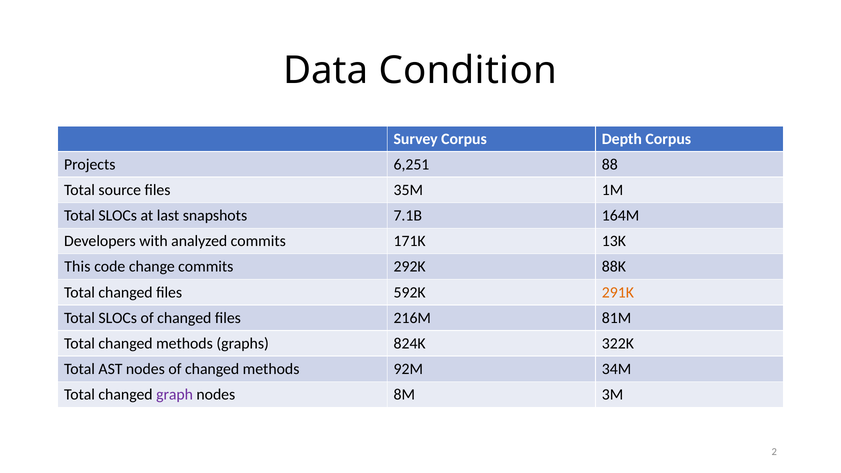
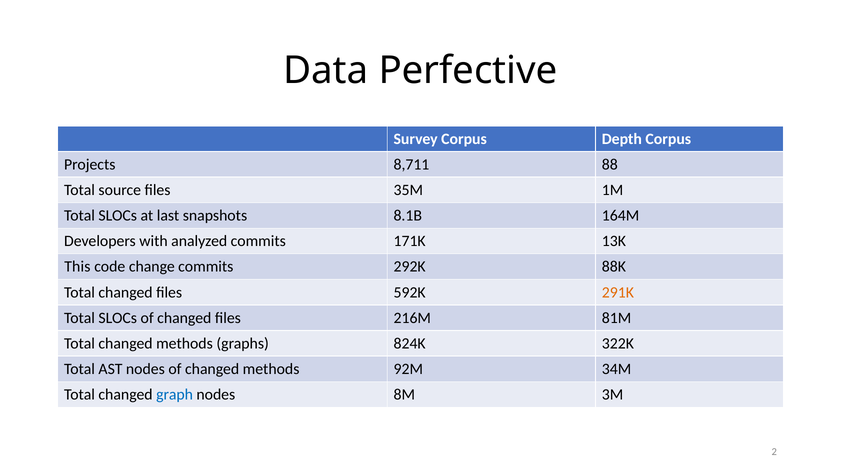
Condition: Condition -> Perfective
6,251: 6,251 -> 8,711
7.1B: 7.1B -> 8.1B
graph colour: purple -> blue
